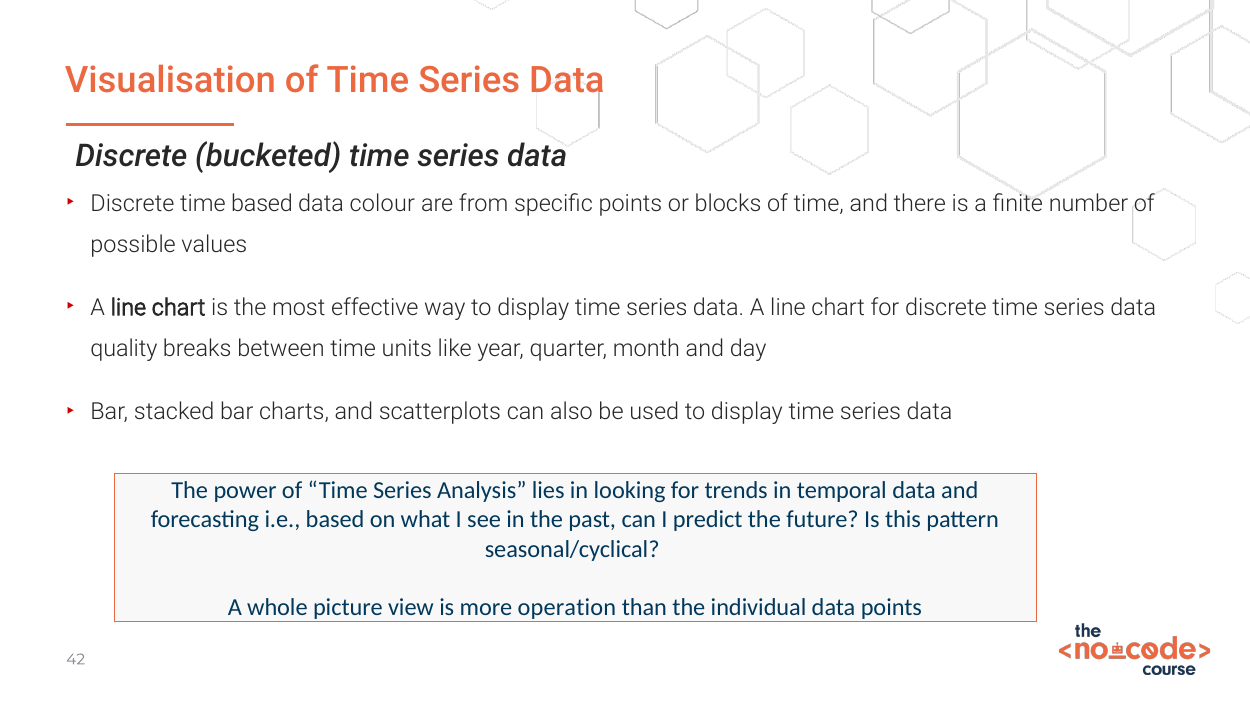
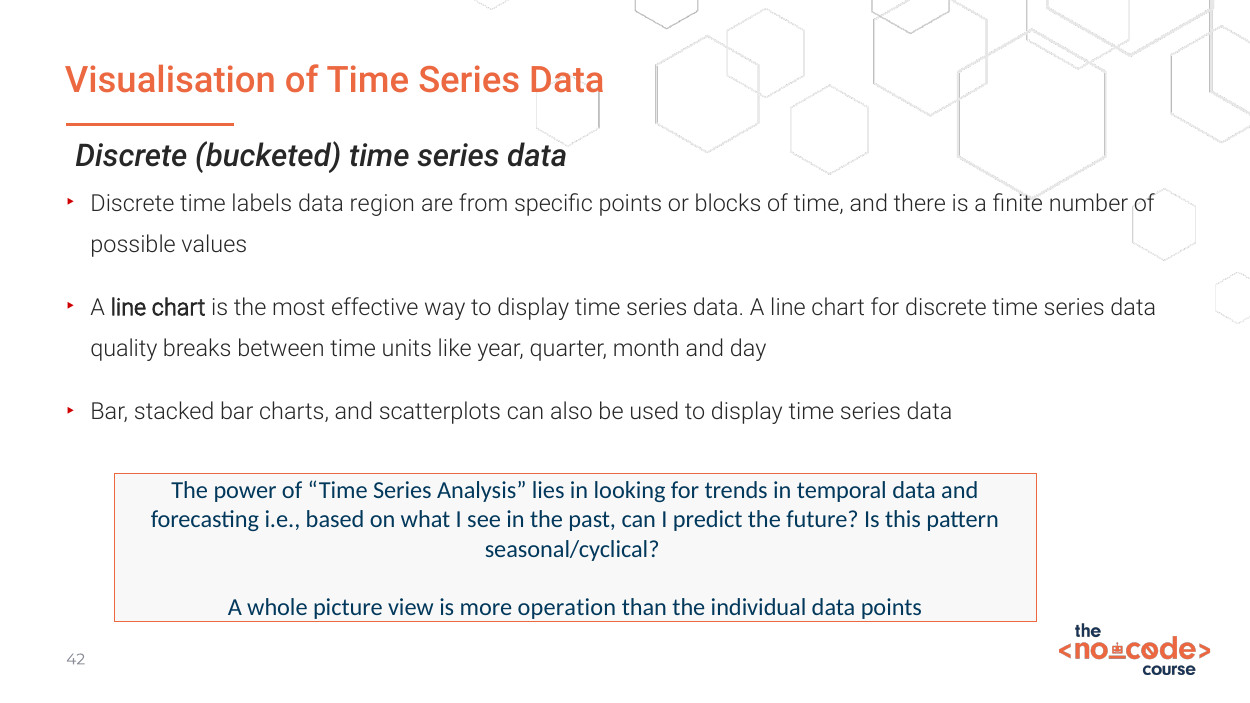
time based: based -> labels
colour: colour -> region
